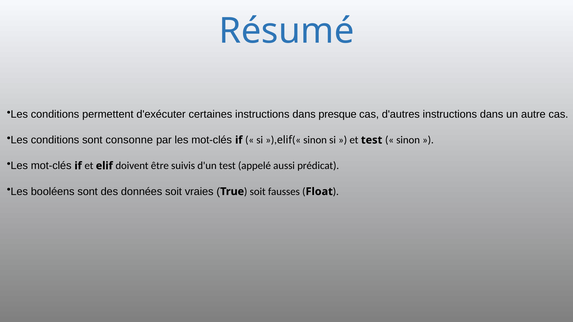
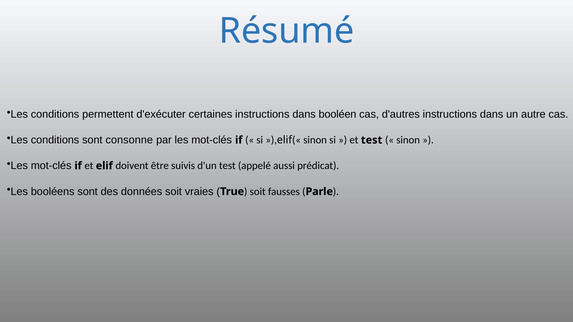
presque: presque -> booléen
Float: Float -> Parle
